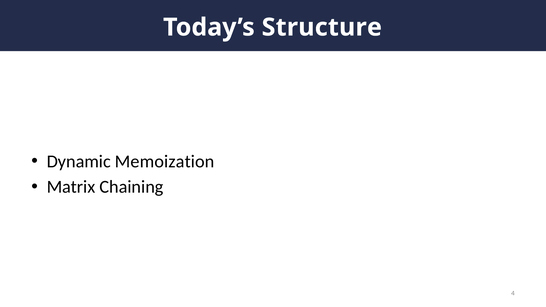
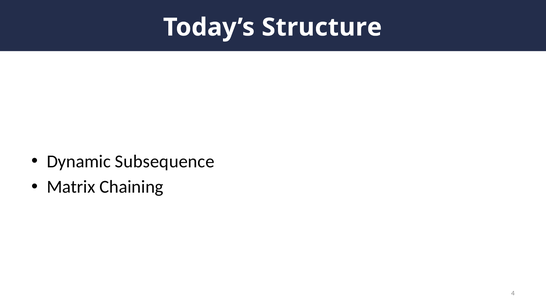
Memoization: Memoization -> Subsequence
